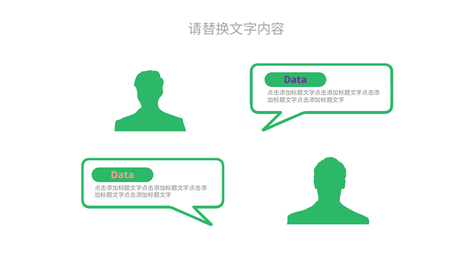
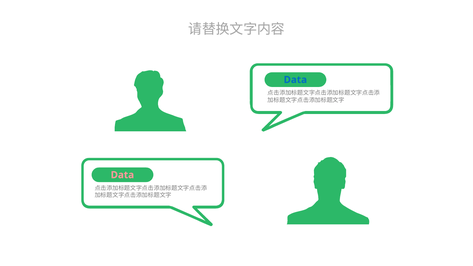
Data at (295, 80) colour: purple -> blue
